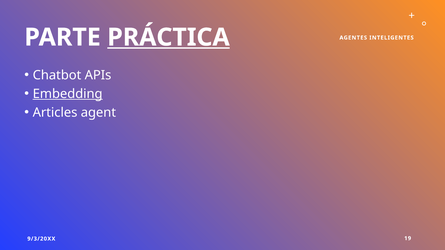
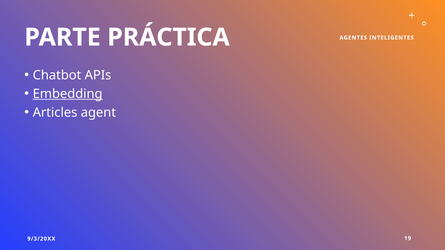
PRÁCTICA underline: present -> none
